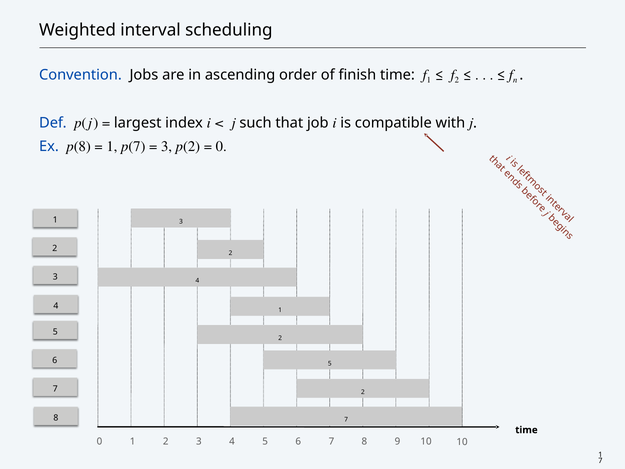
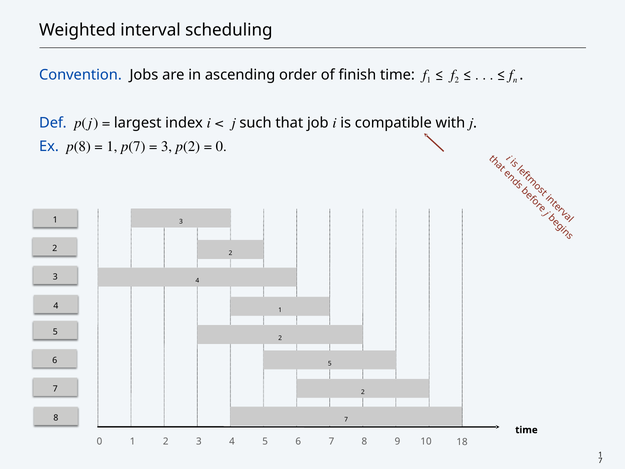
10 10: 10 -> 18
